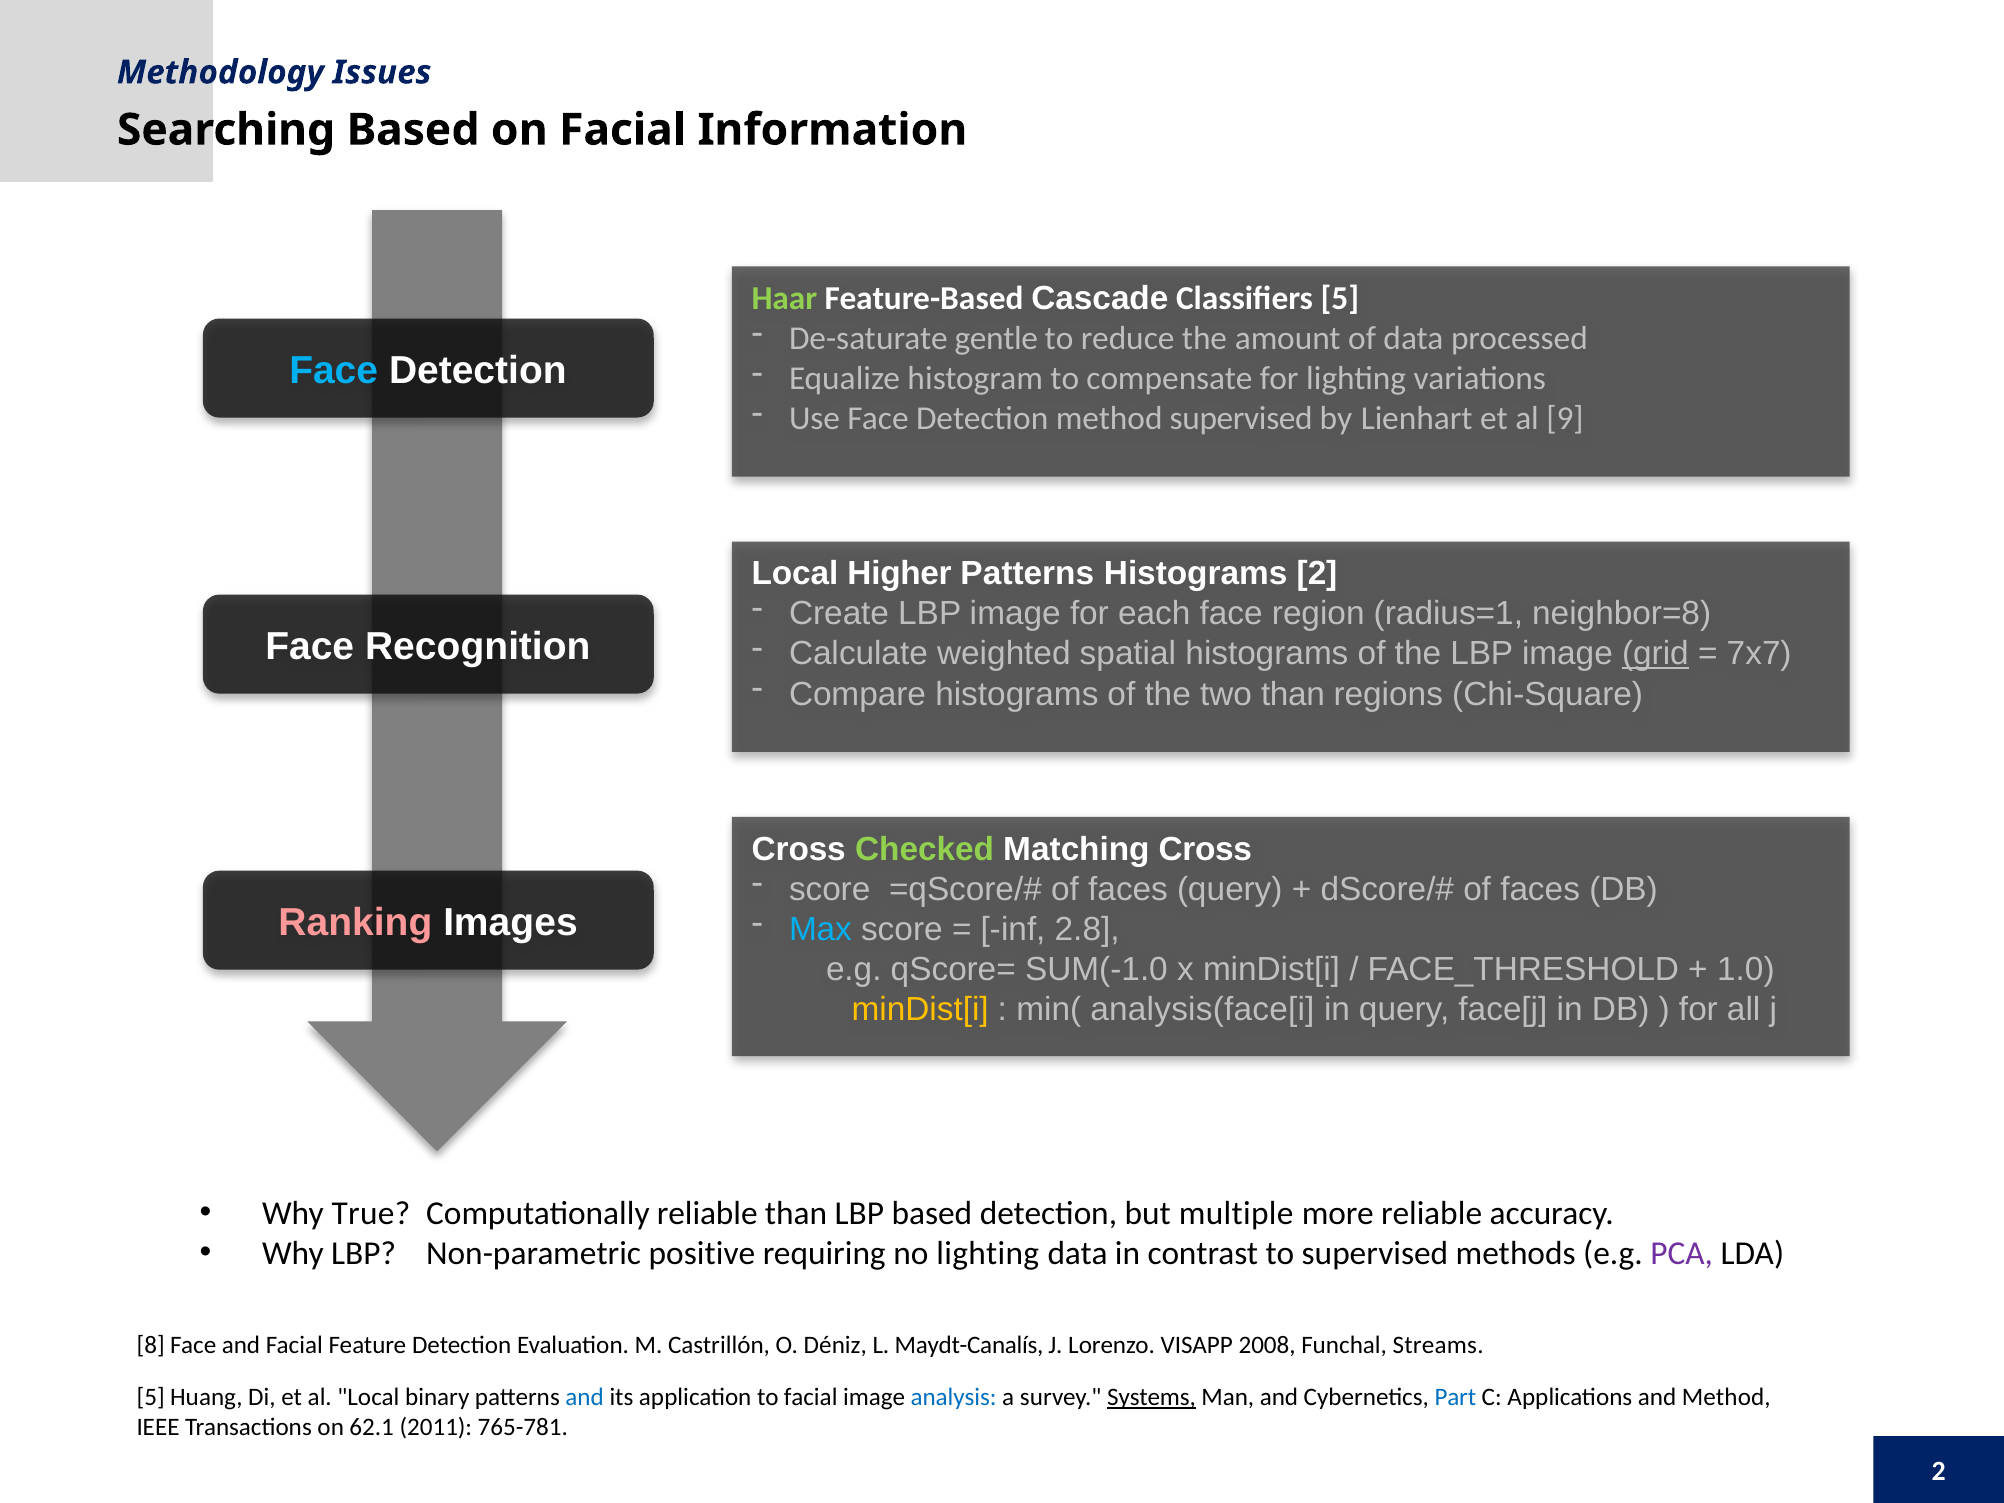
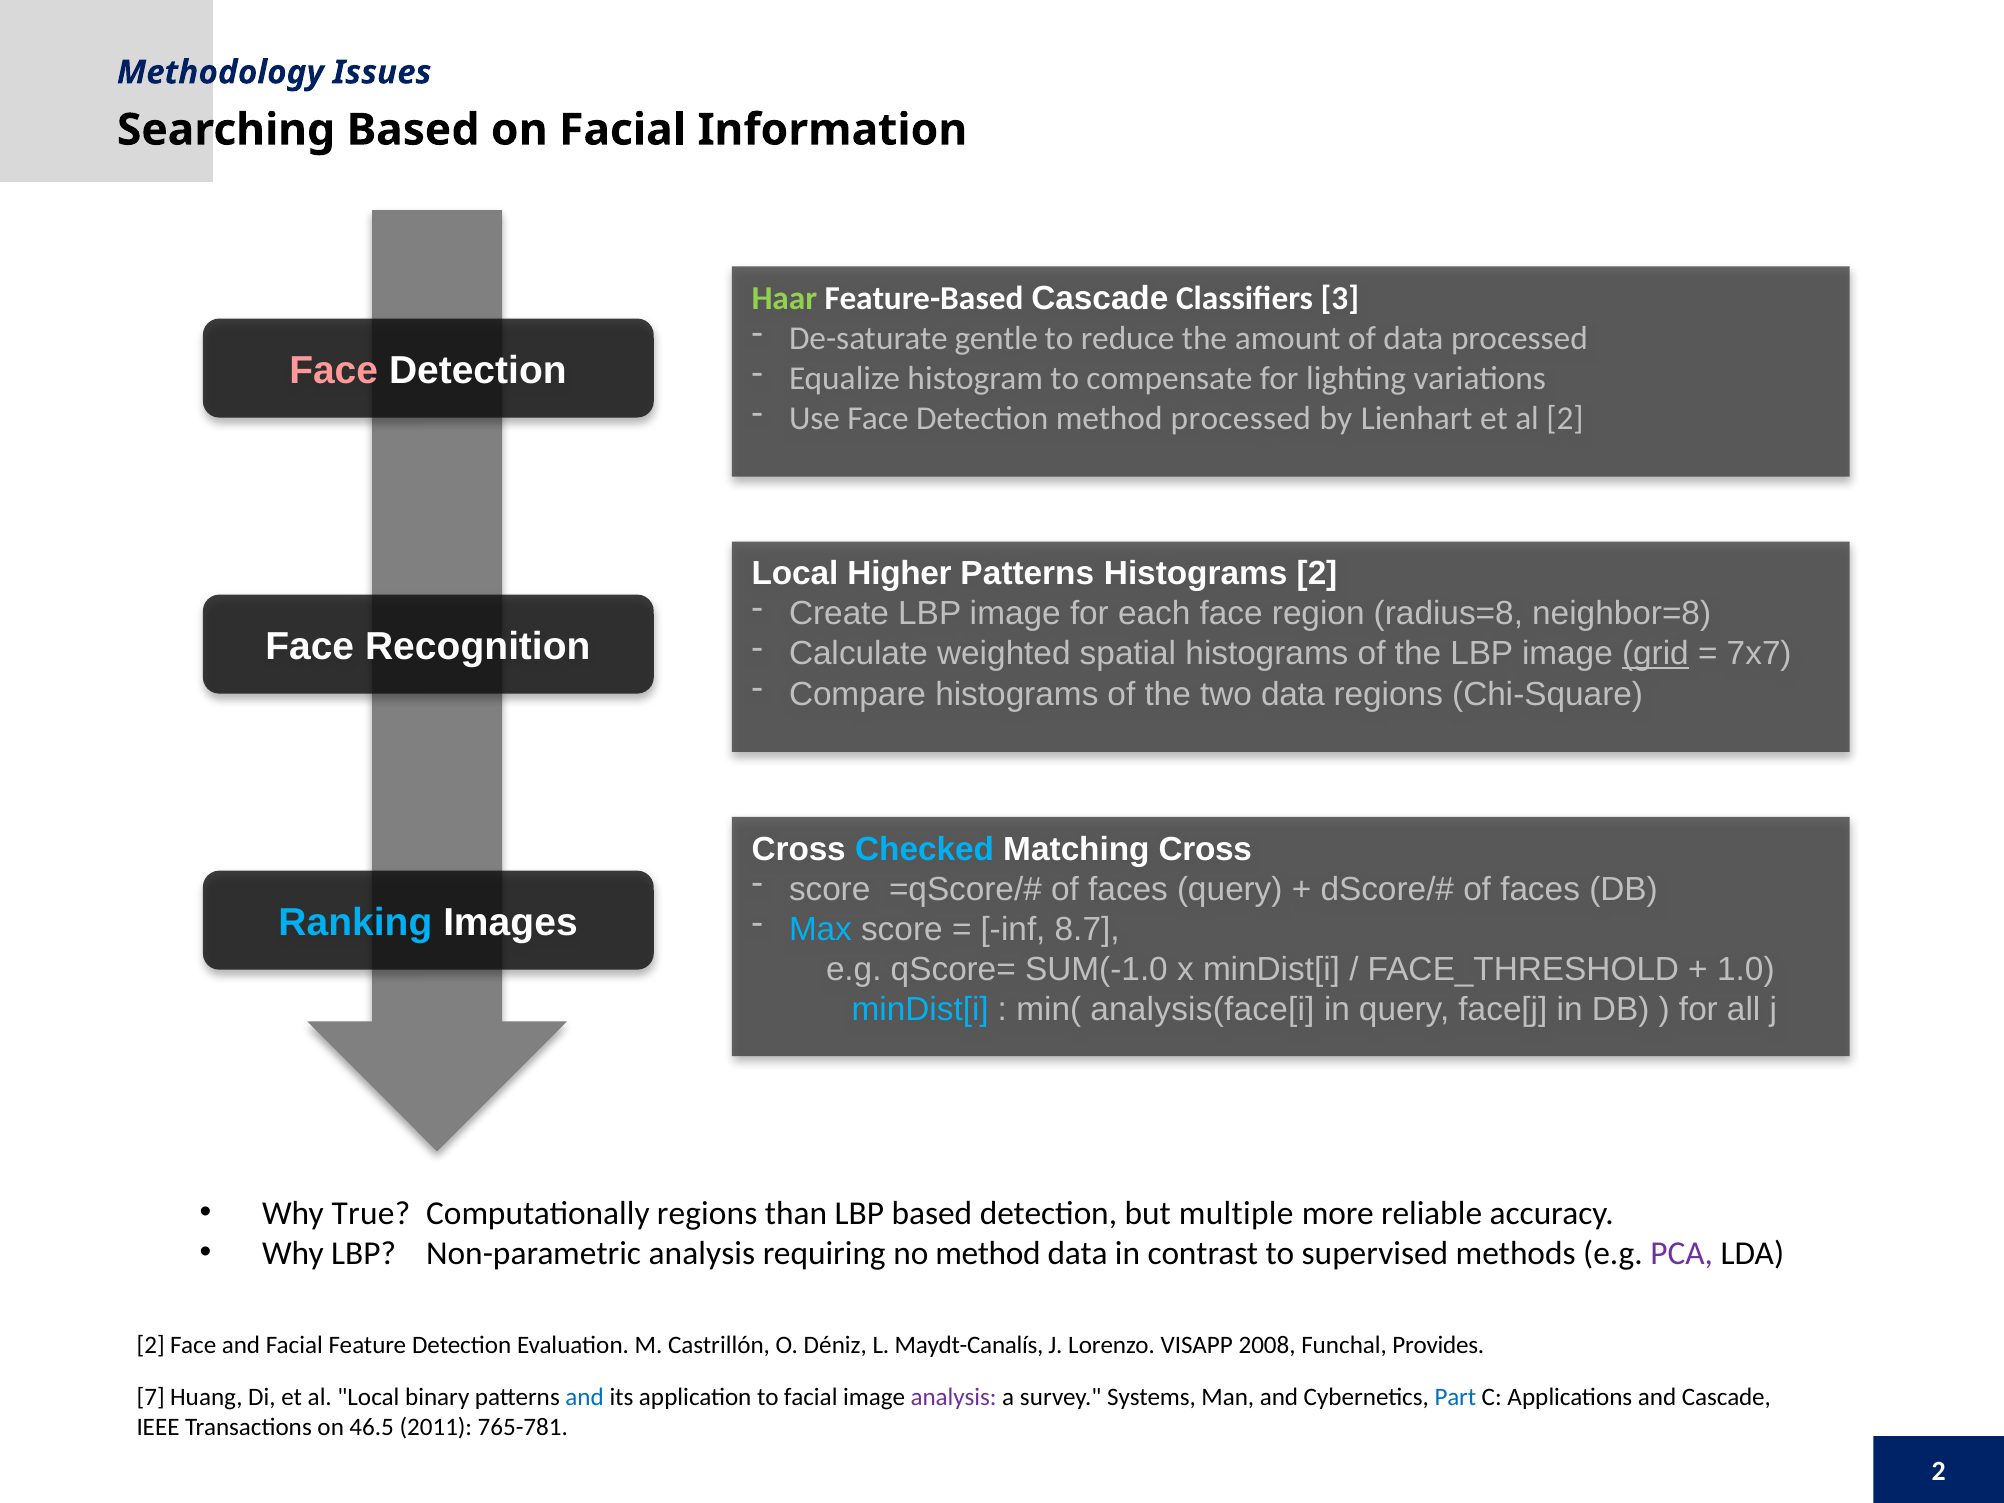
Classifiers 5: 5 -> 3
Face at (334, 371) colour: light blue -> pink
method supervised: supervised -> processed
al 9: 9 -> 2
radius=1: radius=1 -> radius=8
two than: than -> data
Checked colour: light green -> light blue
Ranking colour: pink -> light blue
2.8: 2.8 -> 8.7
minDist[i at (920, 1009) colour: yellow -> light blue
Computationally reliable: reliable -> regions
Non-parametric positive: positive -> analysis
no lighting: lighting -> method
8 at (151, 1346): 8 -> 2
Streams: Streams -> Provides
5 at (151, 1397): 5 -> 7
analysis at (954, 1397) colour: blue -> purple
Systems underline: present -> none
and Method: Method -> Cascade
62.1: 62.1 -> 46.5
